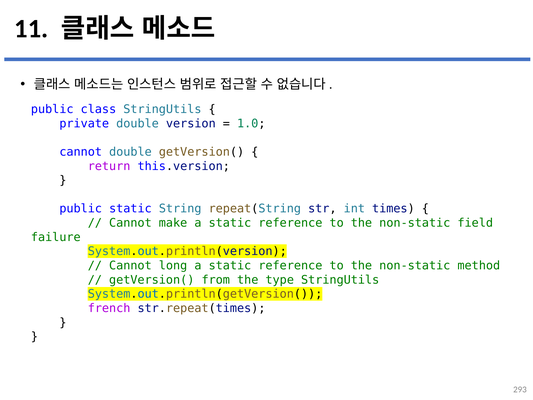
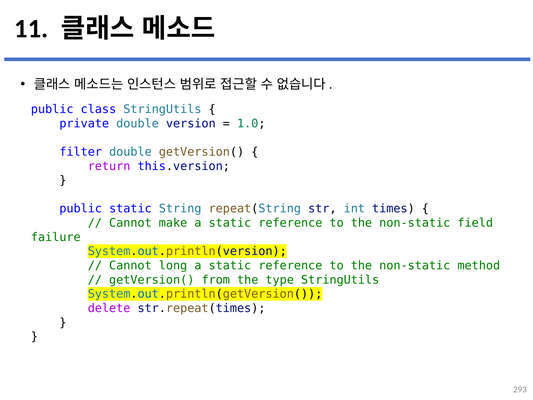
cannot at (81, 152): cannot -> filter
french: french -> delete
